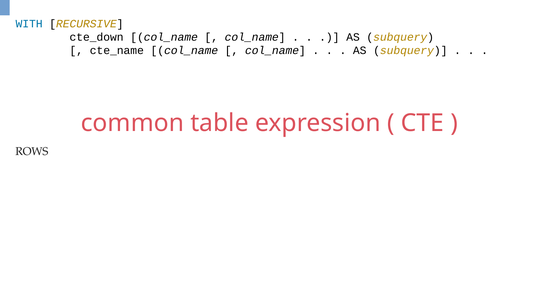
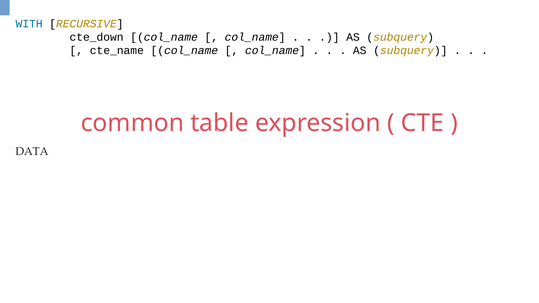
ROWS: ROWS -> DATA
